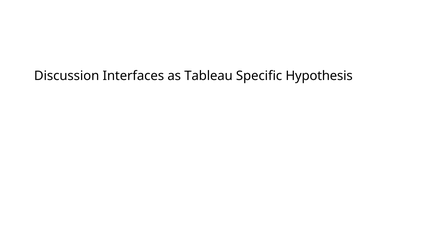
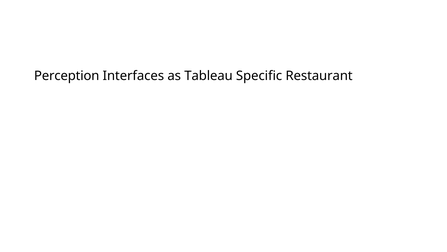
Discussion: Discussion -> Perception
Hypothesis: Hypothesis -> Restaurant
